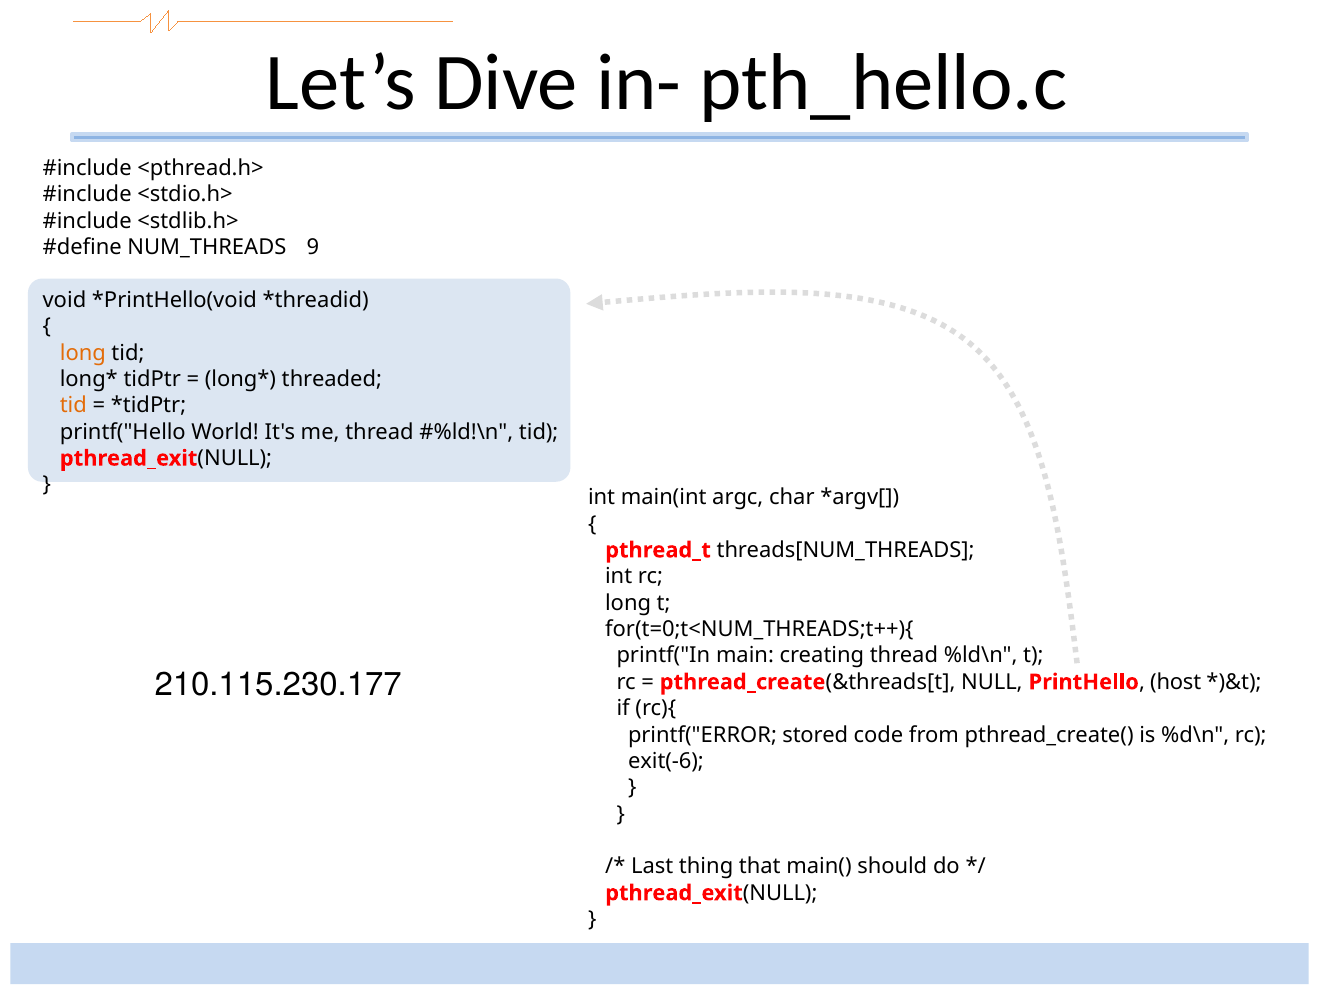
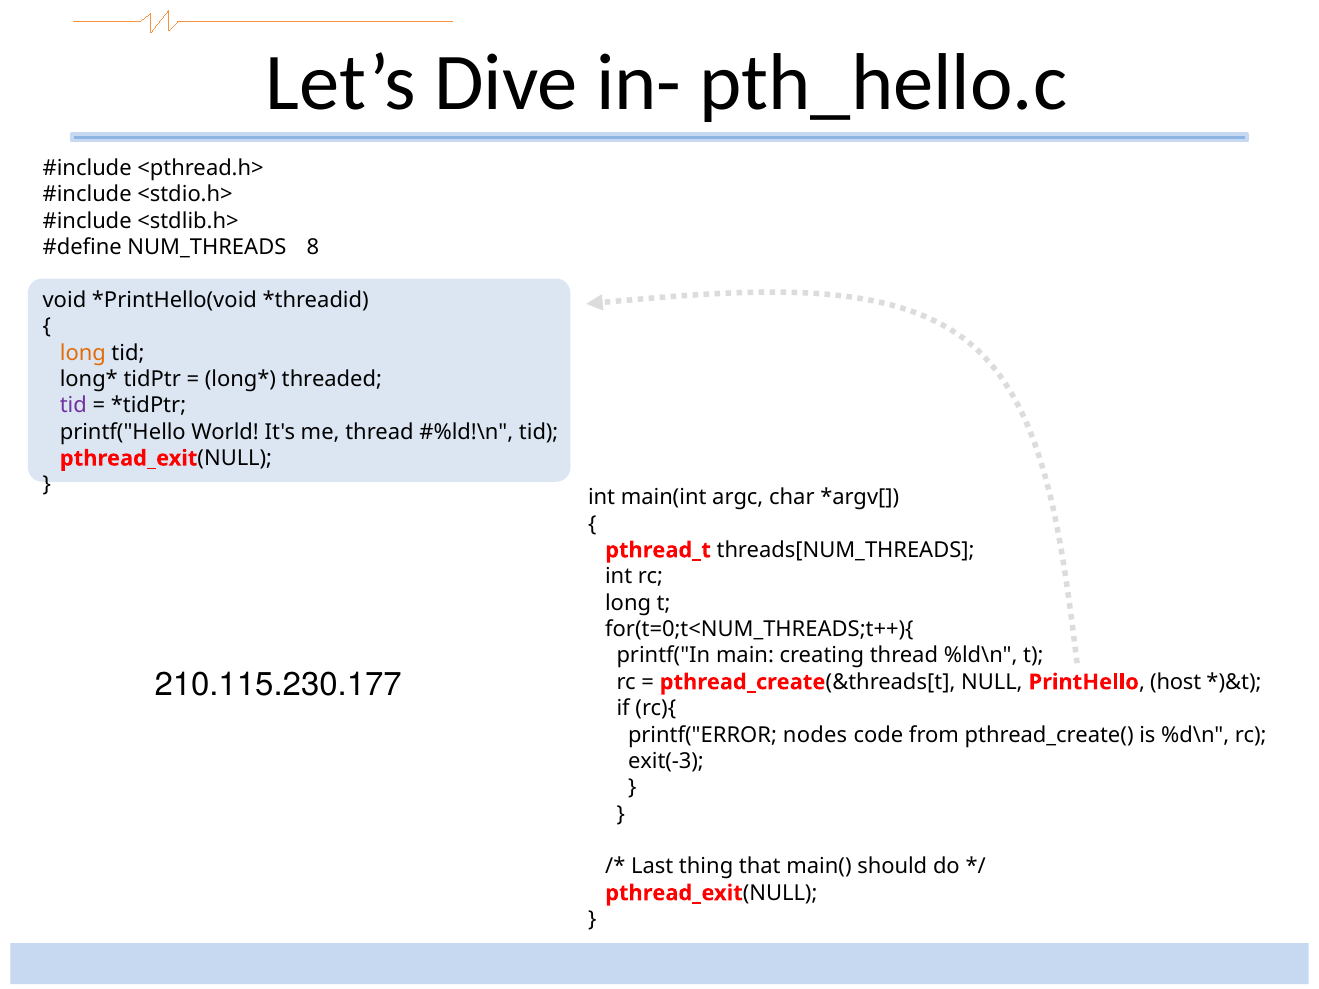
9: 9 -> 8
tid at (73, 406) colour: orange -> purple
stored: stored -> nodes
exit(-6: exit(-6 -> exit(-3
